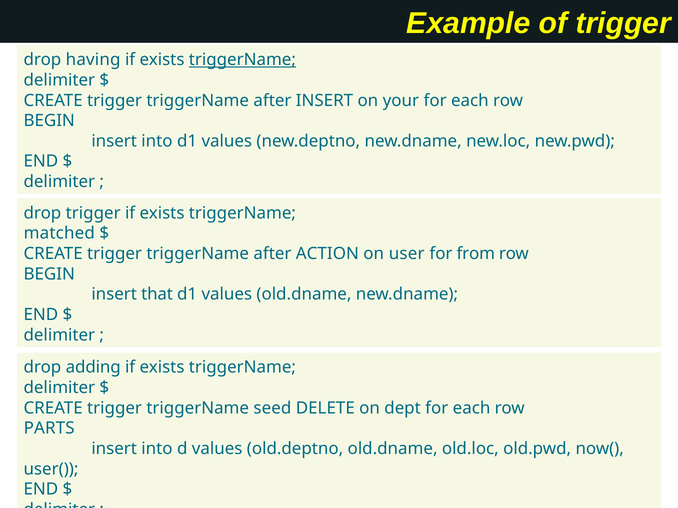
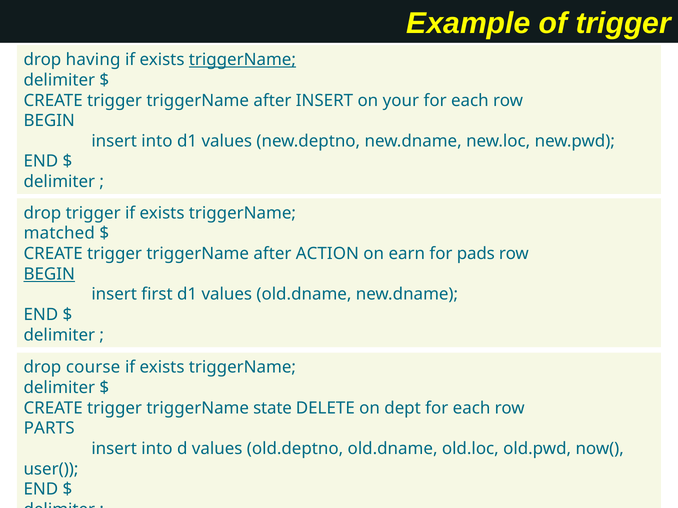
user: user -> earn
from: from -> pads
BEGIN at (49, 274) underline: none -> present
that: that -> first
adding: adding -> course
seed: seed -> state
